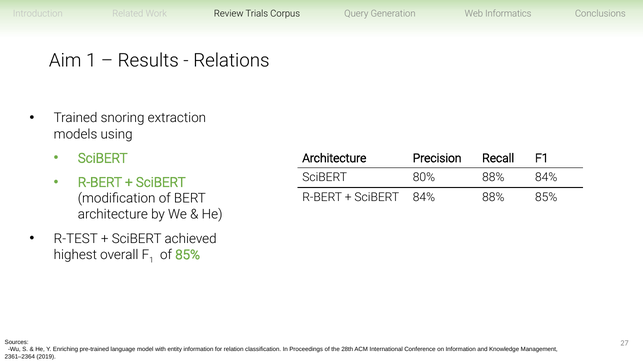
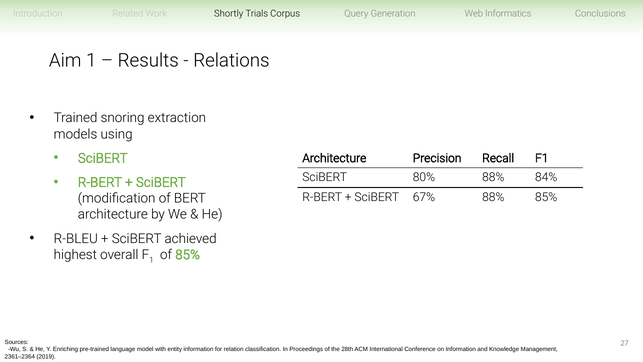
Review: Review -> Shortly
SciBERT 84%: 84% -> 67%
R-TEST: R-TEST -> R-BLEU
